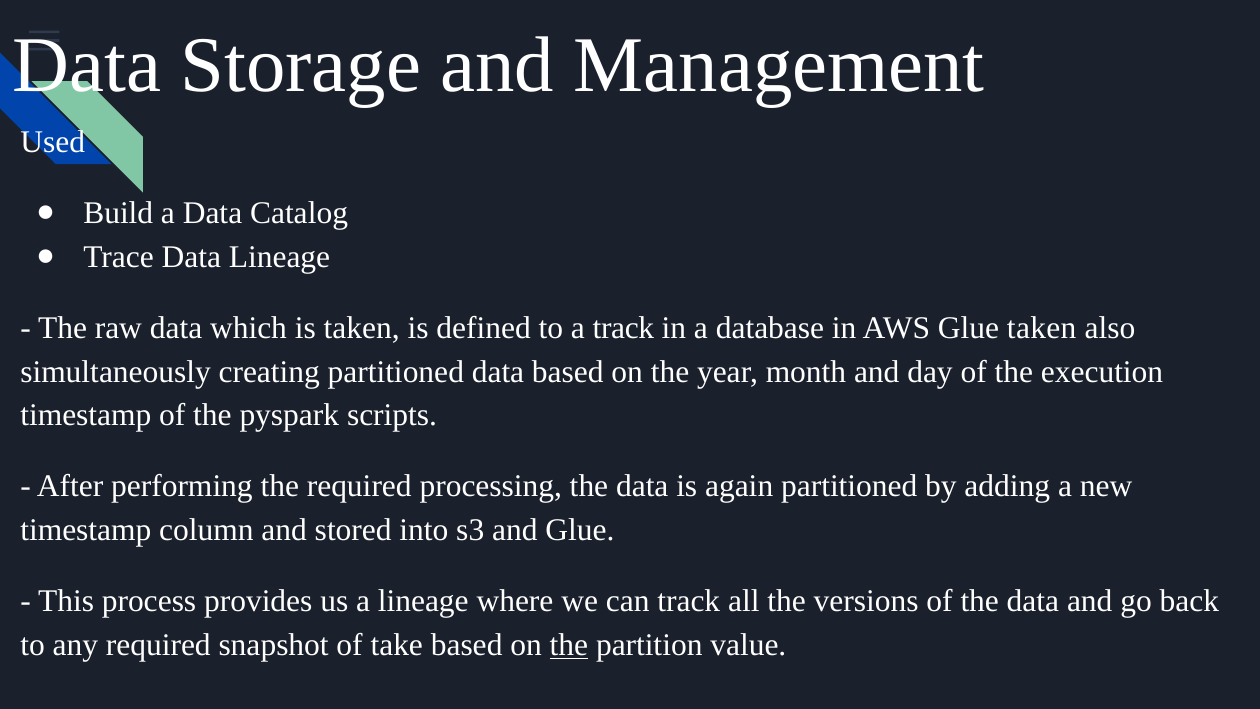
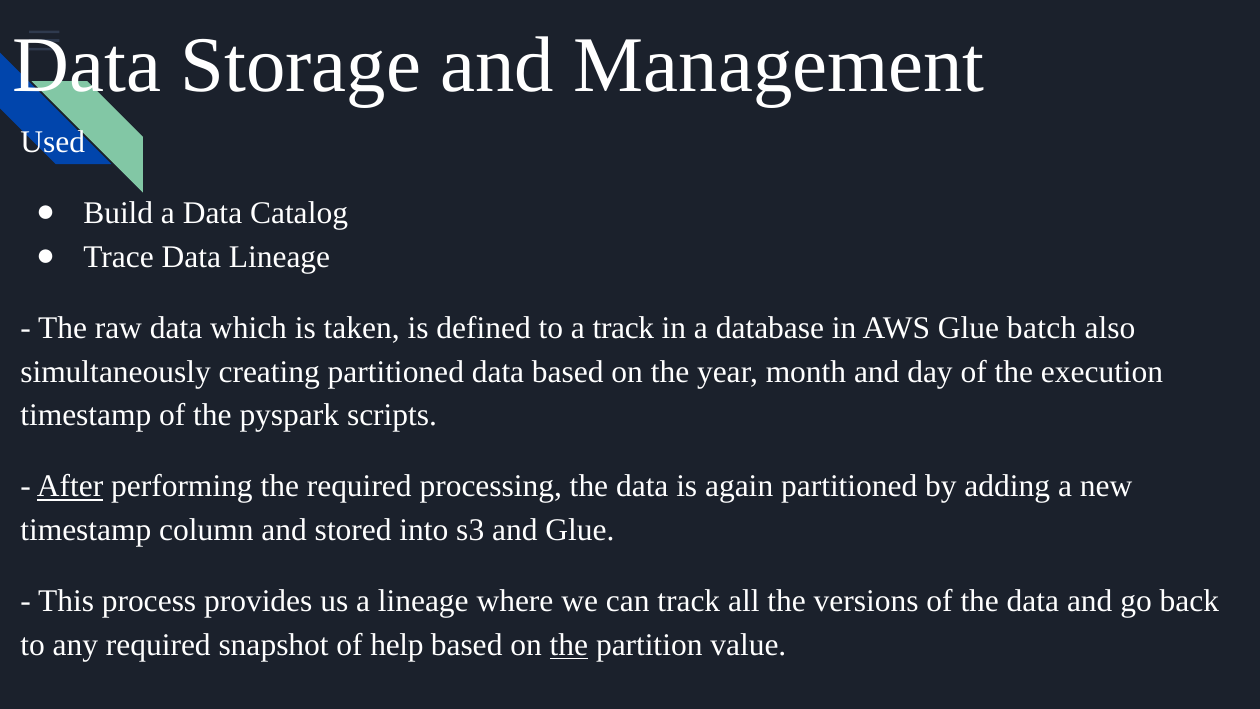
Glue taken: taken -> batch
After underline: none -> present
take: take -> help
